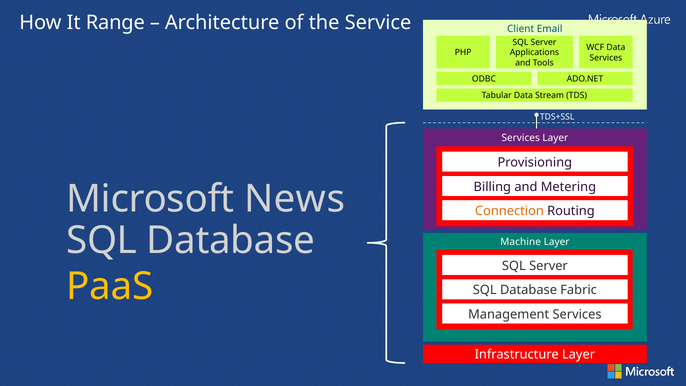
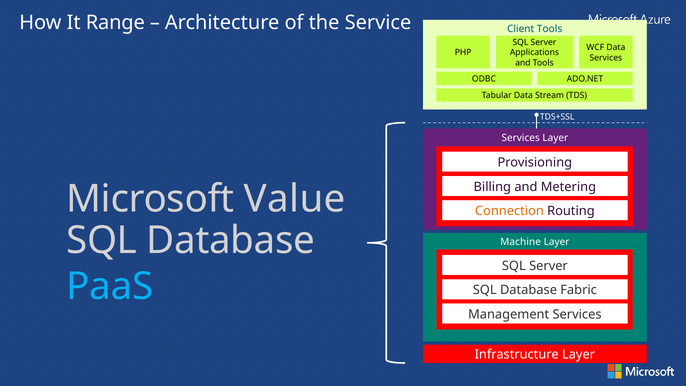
Client Email: Email -> Tools
News: News -> Value
PaaS colour: yellow -> light blue
